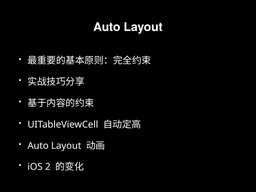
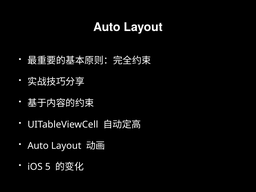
2: 2 -> 5
